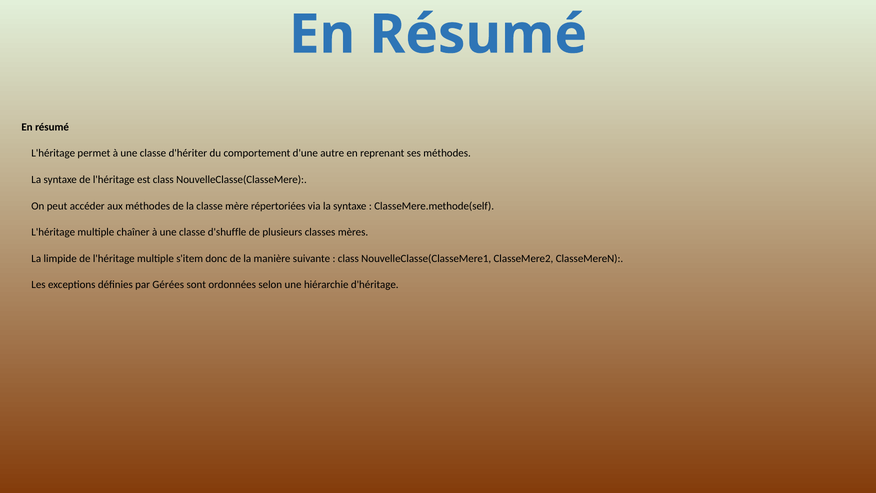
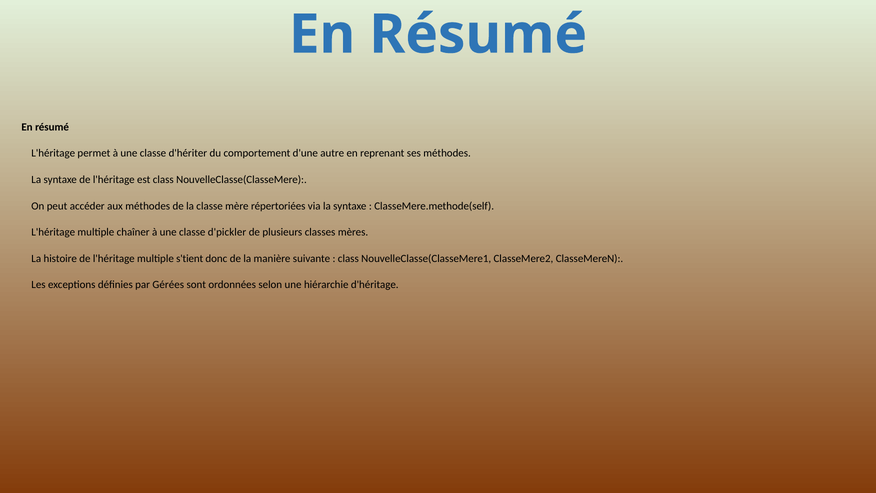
d'shuffle: d'shuffle -> d'pickler
limpide: limpide -> histoire
s'item: s'item -> s'tient
